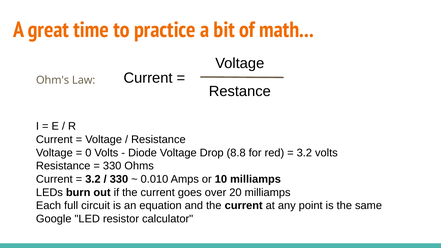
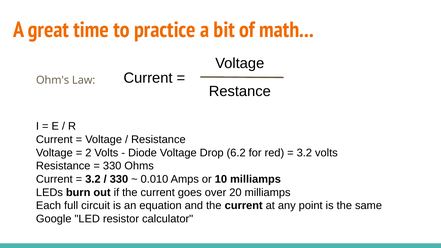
0: 0 -> 2
8.8: 8.8 -> 6.2
